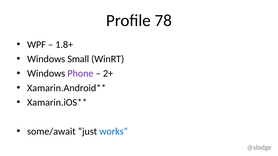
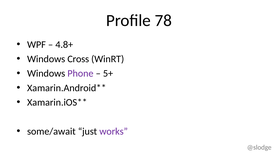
1.8+: 1.8+ -> 4.8+
Small: Small -> Cross
2+: 2+ -> 5+
works colour: blue -> purple
